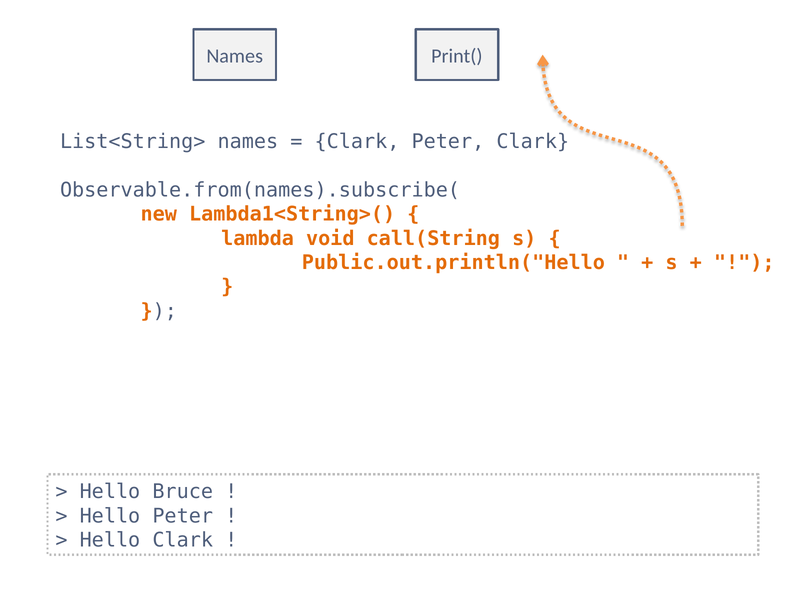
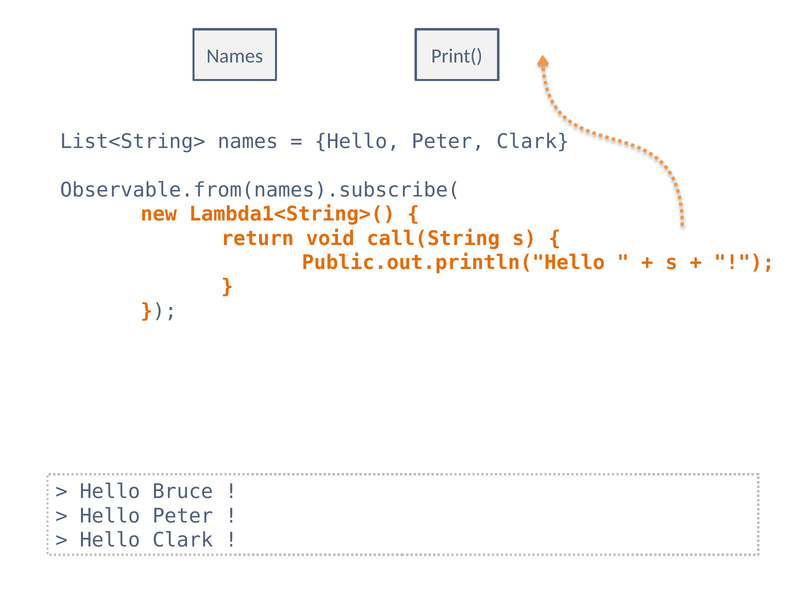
Clark at (357, 142): Clark -> Hello
lambda: lambda -> return
